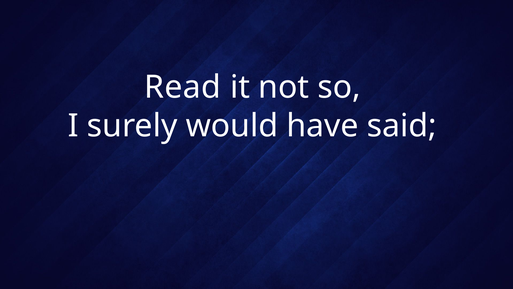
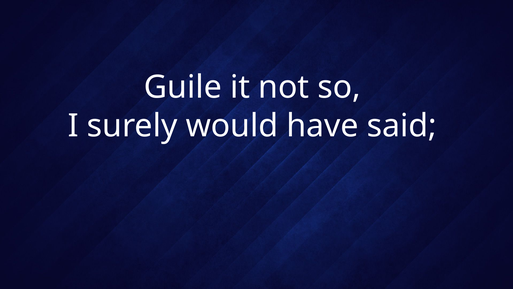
Read: Read -> Guile
